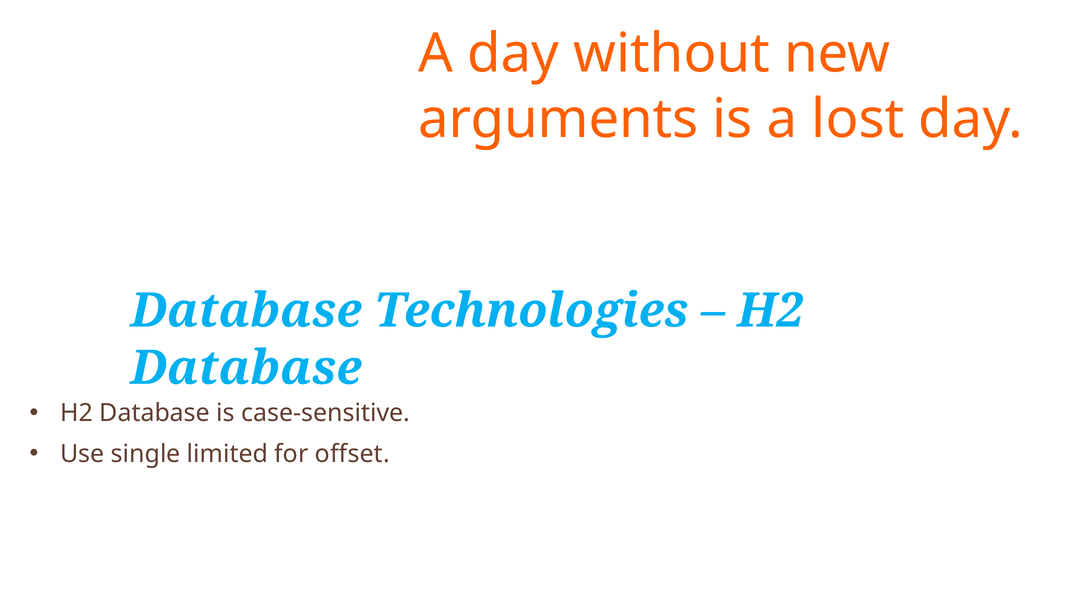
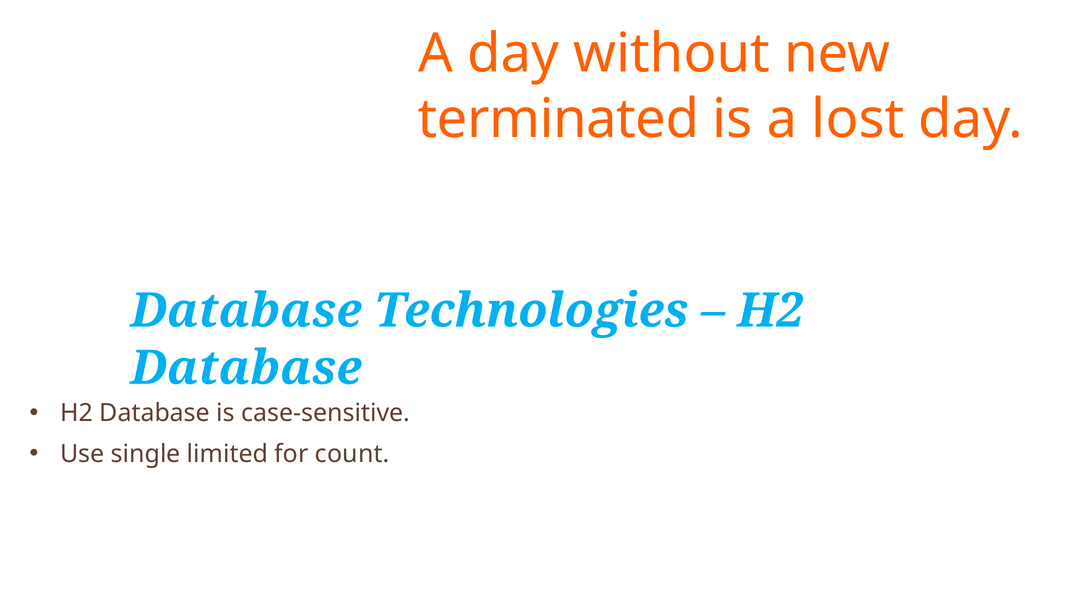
arguments: arguments -> terminated
offset: offset -> count
